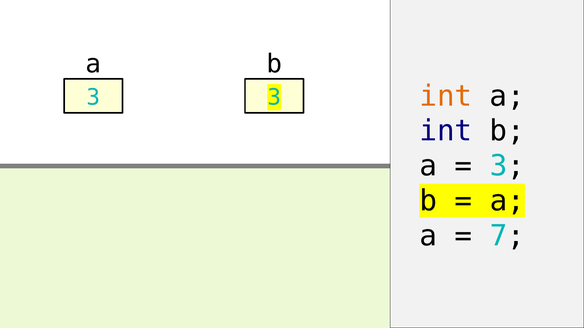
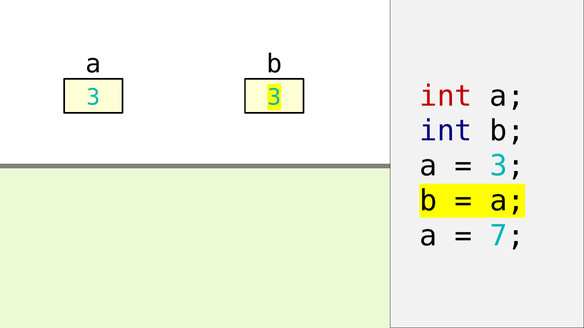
int at (446, 96) colour: orange -> red
